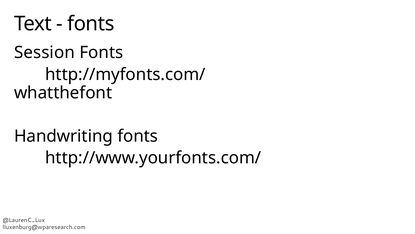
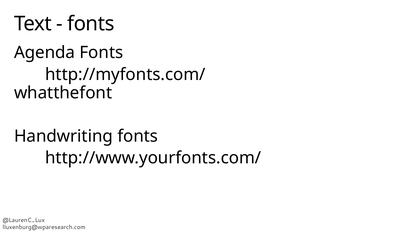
Session: Session -> Agenda
